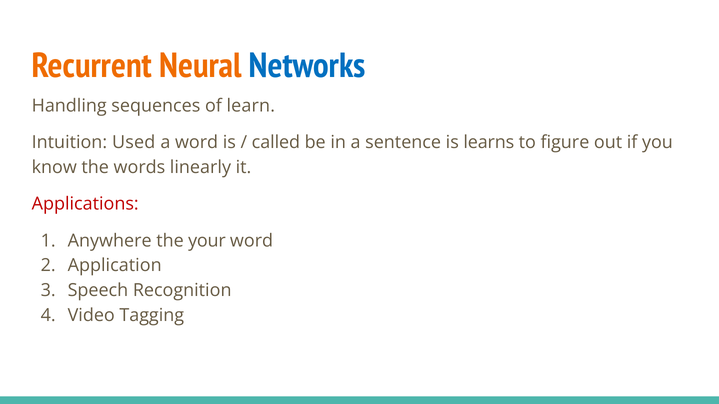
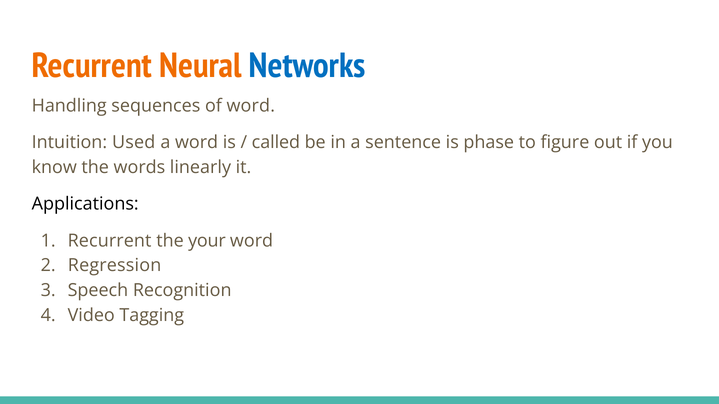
of learn: learn -> word
learns: learns -> phase
Applications colour: red -> black
Anywhere at (110, 241): Anywhere -> Recurrent
Application: Application -> Regression
